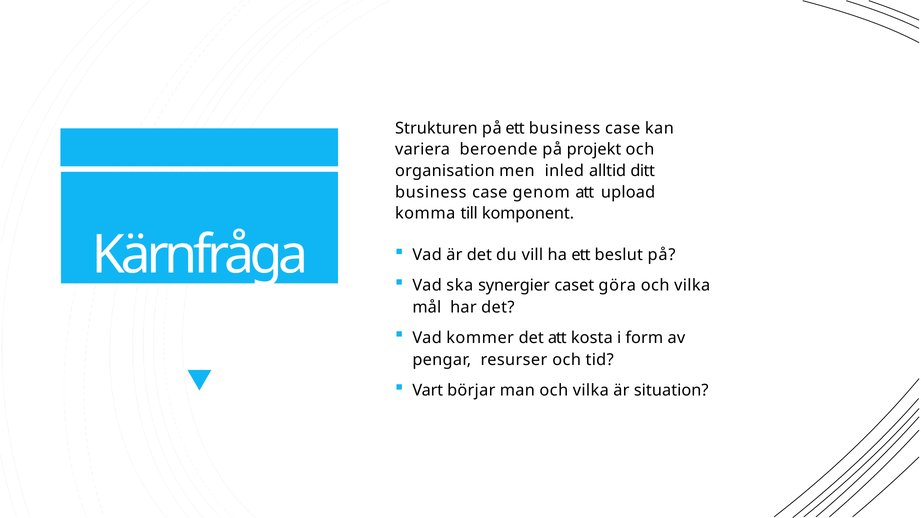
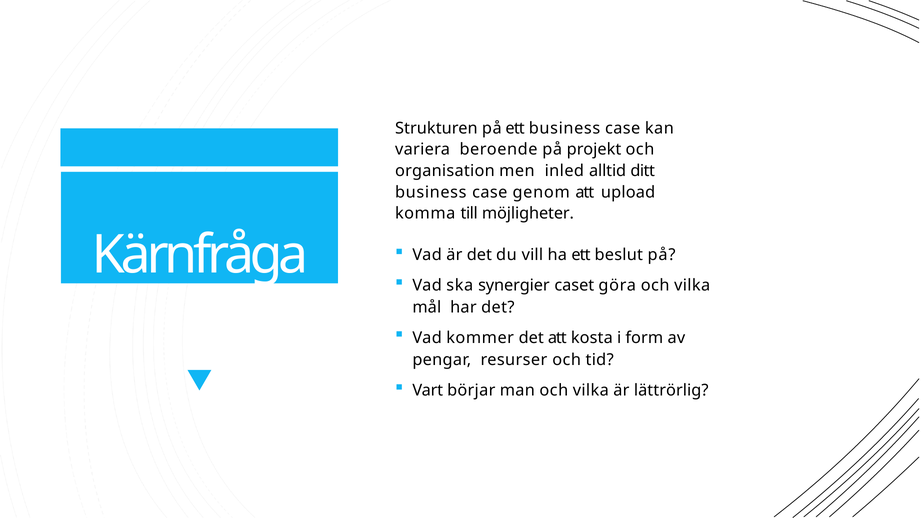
komponent: komponent -> möjligheter
situation: situation -> lättrörlig
